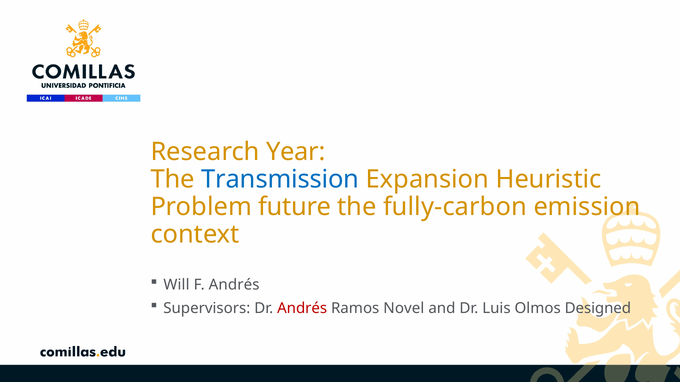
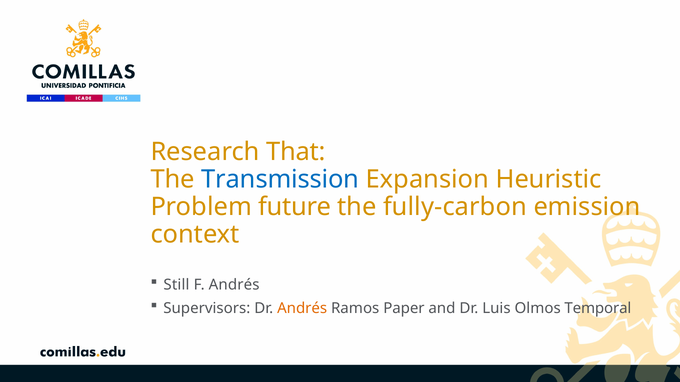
Year: Year -> That
Will: Will -> Still
Andrés at (302, 308) colour: red -> orange
Novel: Novel -> Paper
Designed: Designed -> Temporal
